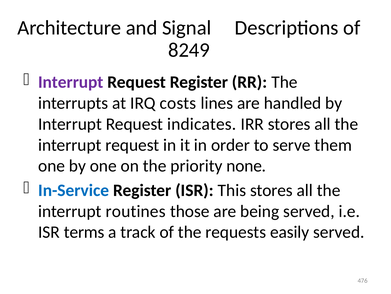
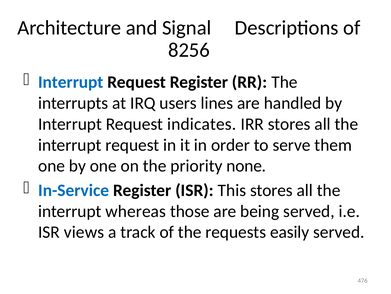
8249: 8249 -> 8256
Interrupt at (71, 82) colour: purple -> blue
costs: costs -> users
routines: routines -> whereas
terms: terms -> views
